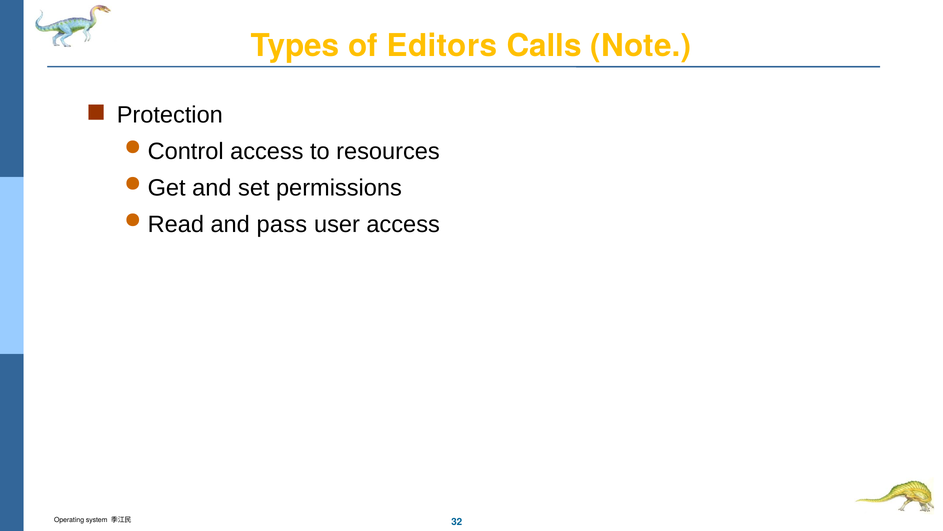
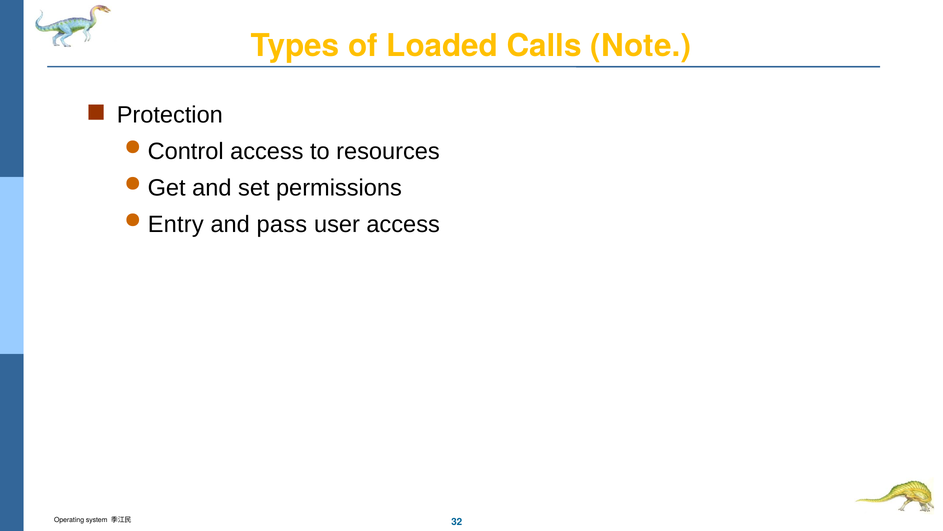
Editors: Editors -> Loaded
Read: Read -> Entry
